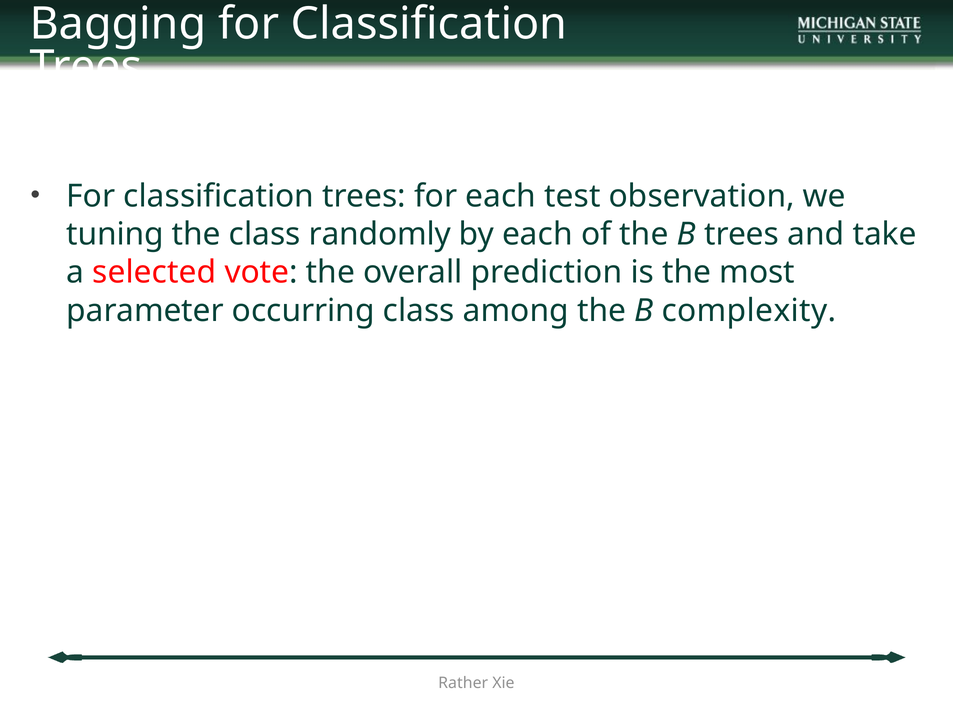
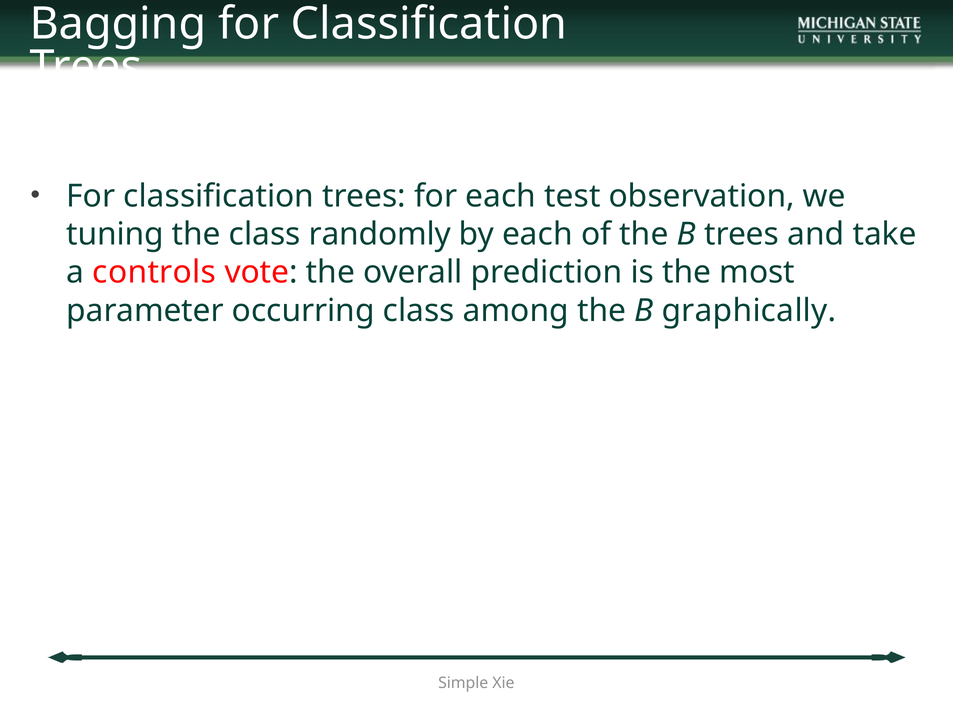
selected: selected -> controls
complexity: complexity -> graphically
Rather: Rather -> Simple
